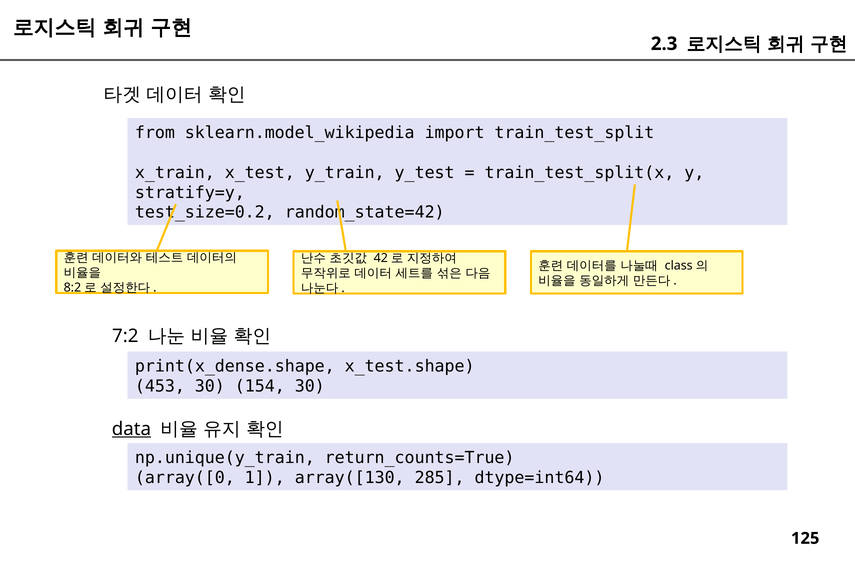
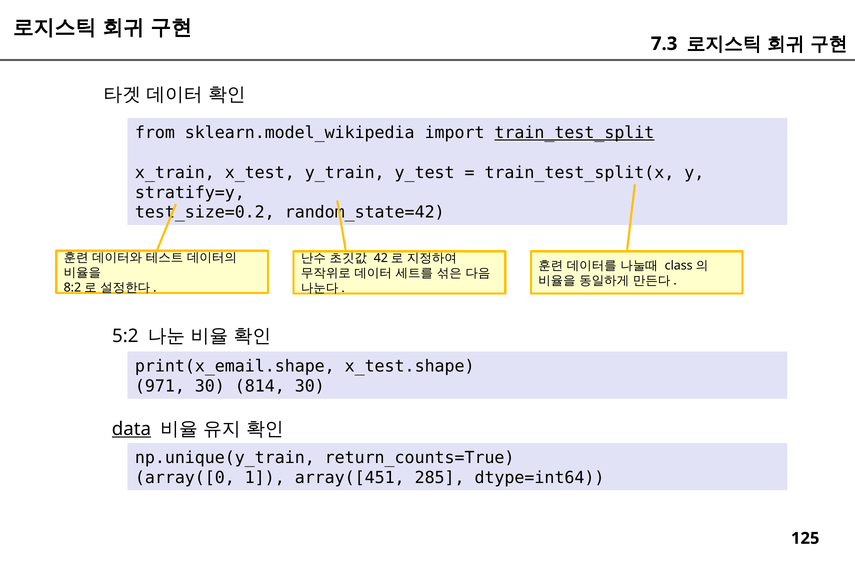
2.3: 2.3 -> 7.3
train_test_split underline: none -> present
7:2: 7:2 -> 5:2
print(x_dense.shape: print(x_dense.shape -> print(x_email.shape
453: 453 -> 971
154: 154 -> 814
array([130: array([130 -> array([451
